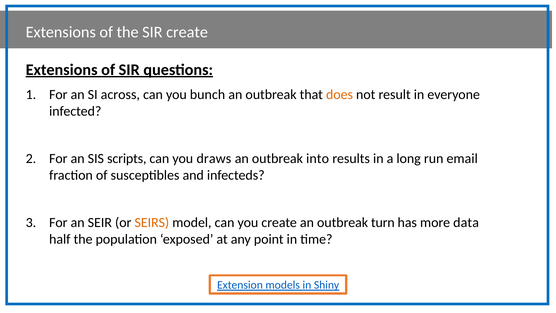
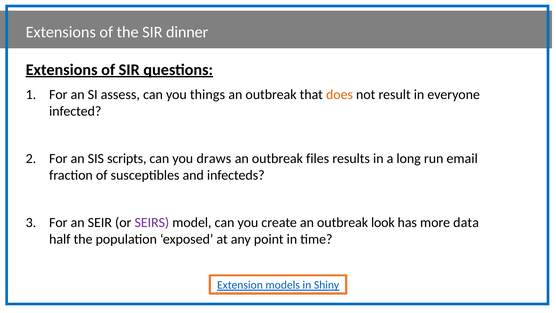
SIR create: create -> dinner
across: across -> assess
bunch: bunch -> things
into: into -> files
SEIRS colour: orange -> purple
turn: turn -> look
